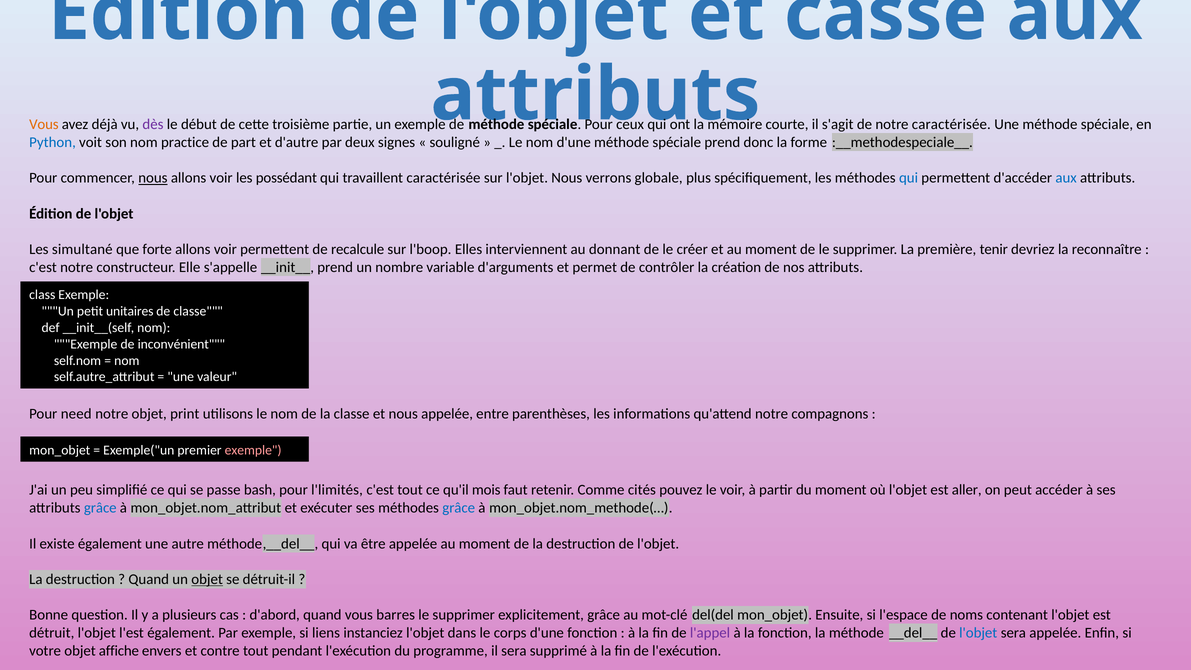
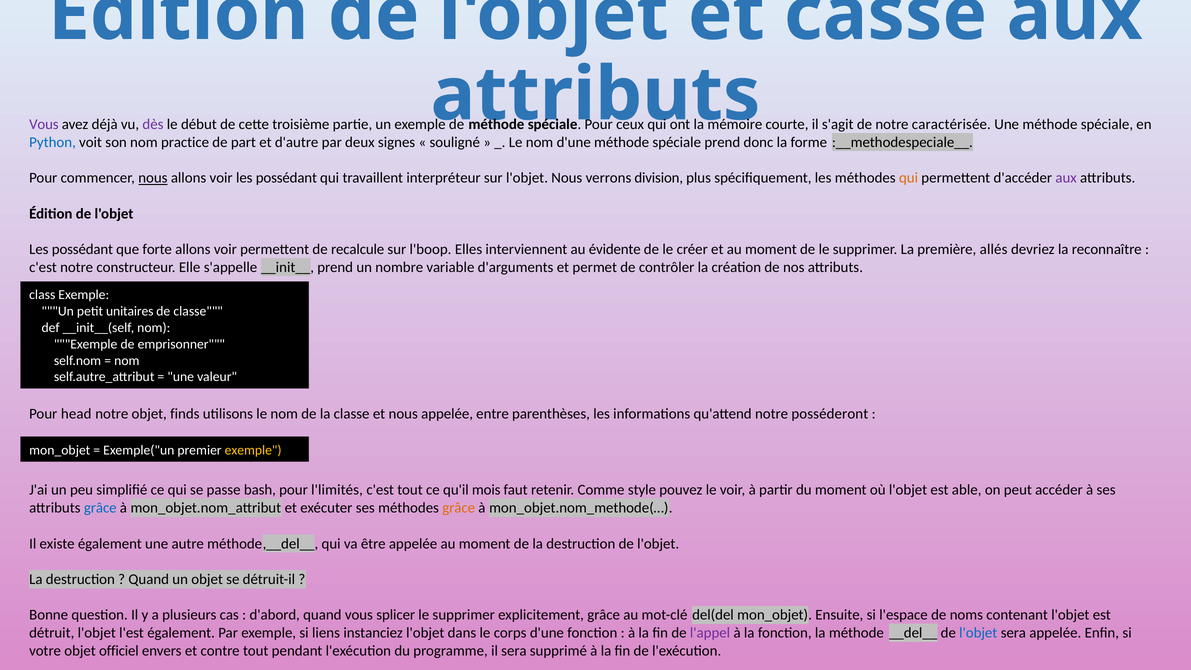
Vous at (44, 124) colour: orange -> purple
travaillent caractérisée: caractérisée -> interpréteur
globale: globale -> division
qui at (909, 178) colour: blue -> orange
aux at (1066, 178) colour: blue -> purple
simultané at (82, 249): simultané -> possédant
donnant: donnant -> évidente
tenir: tenir -> allés
inconvénient: inconvénient -> emprisonner
need: need -> head
print: print -> finds
compagnons: compagnons -> posséderont
exemple at (253, 450) colour: pink -> yellow
cités: cités -> style
aller: aller -> able
grâce at (459, 508) colour: blue -> orange
objet at (207, 579) underline: present -> none
barres: barres -> splicer
affiche: affiche -> officiel
